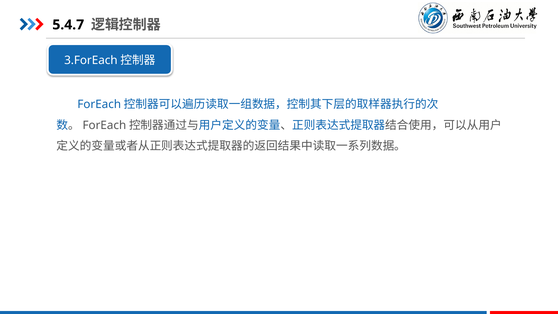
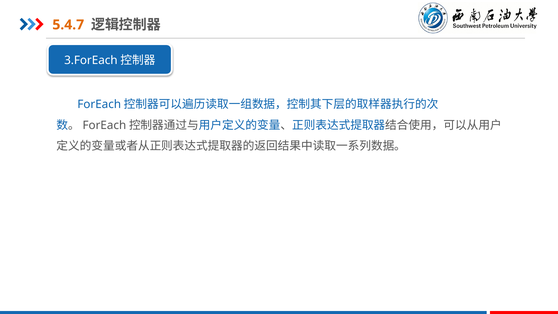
5.4.7 colour: black -> orange
